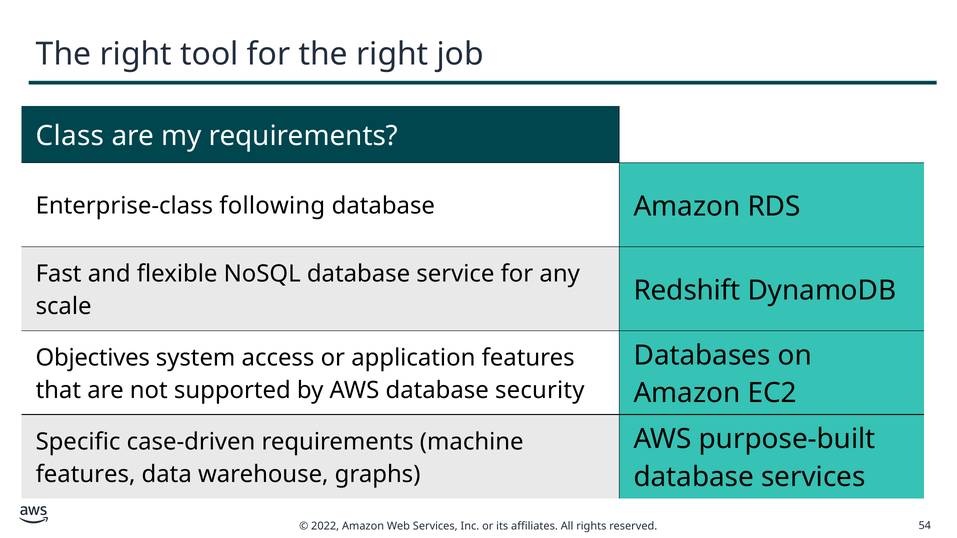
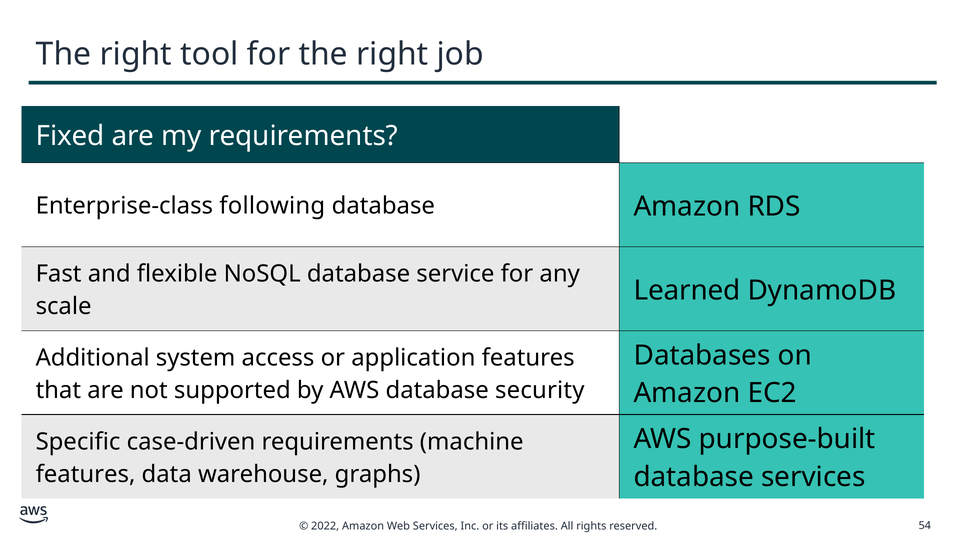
Class: Class -> Fixed
Redshift: Redshift -> Learned
Objectives: Objectives -> Additional
